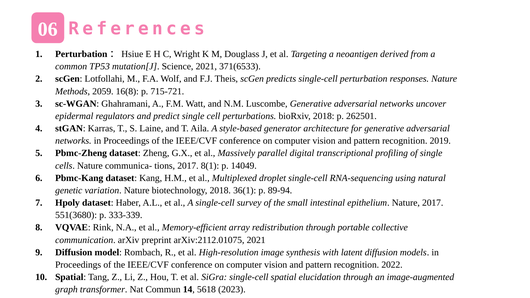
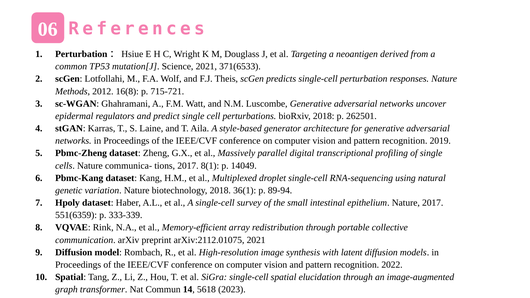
2059: 2059 -> 2012
551(3680: 551(3680 -> 551(6359
